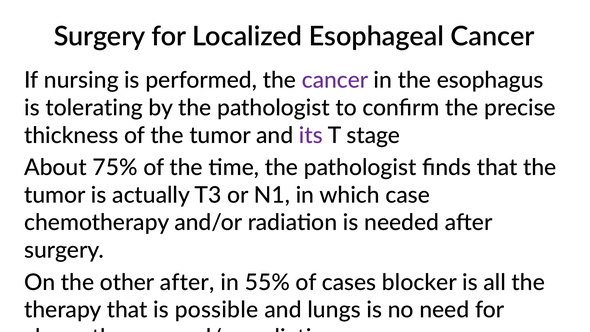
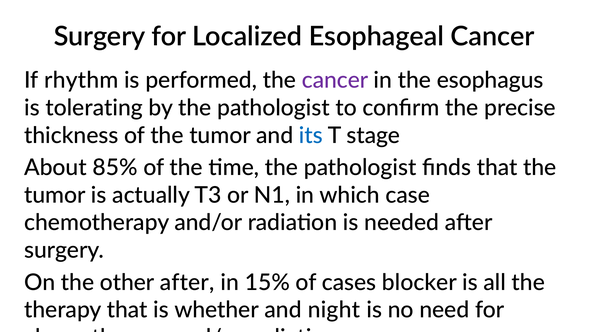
nursing: nursing -> rhythm
its colour: purple -> blue
75%: 75% -> 85%
55%: 55% -> 15%
possible: possible -> whether
lungs: lungs -> night
